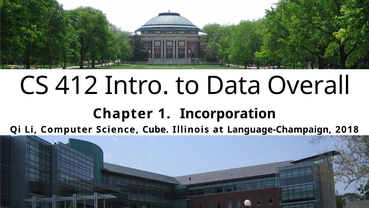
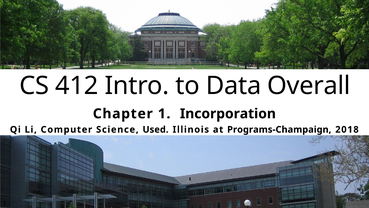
Cube: Cube -> Used
Language-Champaign: Language-Champaign -> Programs-Champaign
